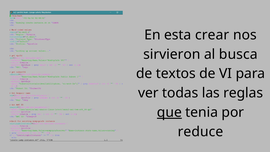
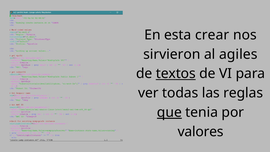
busca: busca -> agiles
textos underline: none -> present
reduce: reduce -> valores
